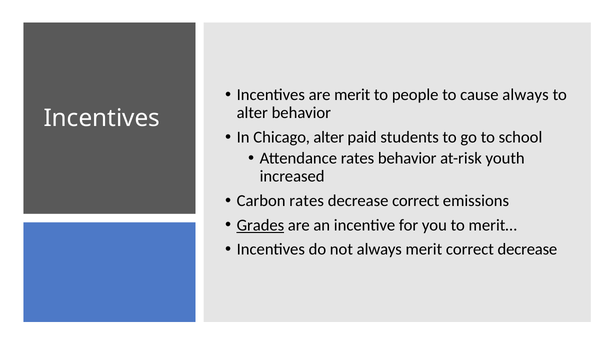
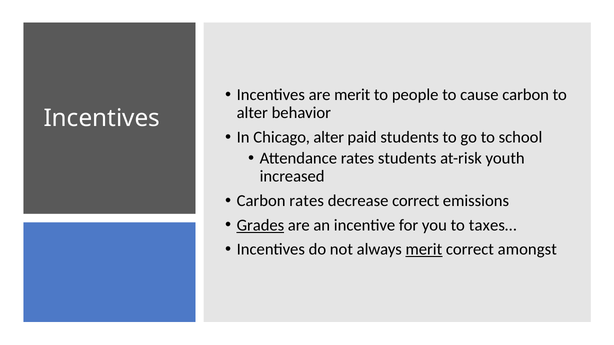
cause always: always -> carbon
rates behavior: behavior -> students
merit…: merit… -> taxes…
merit at (424, 250) underline: none -> present
correct decrease: decrease -> amongst
